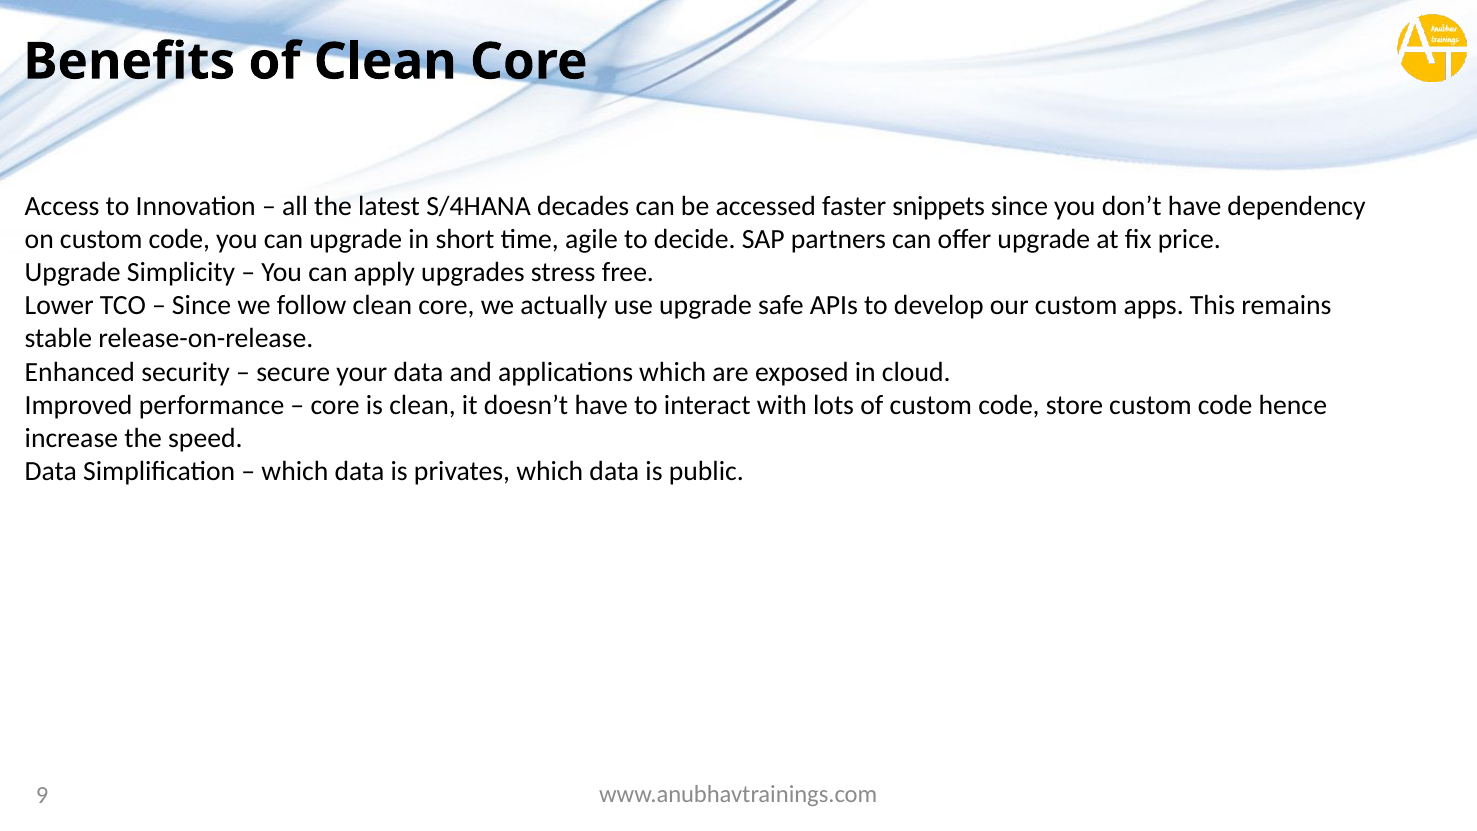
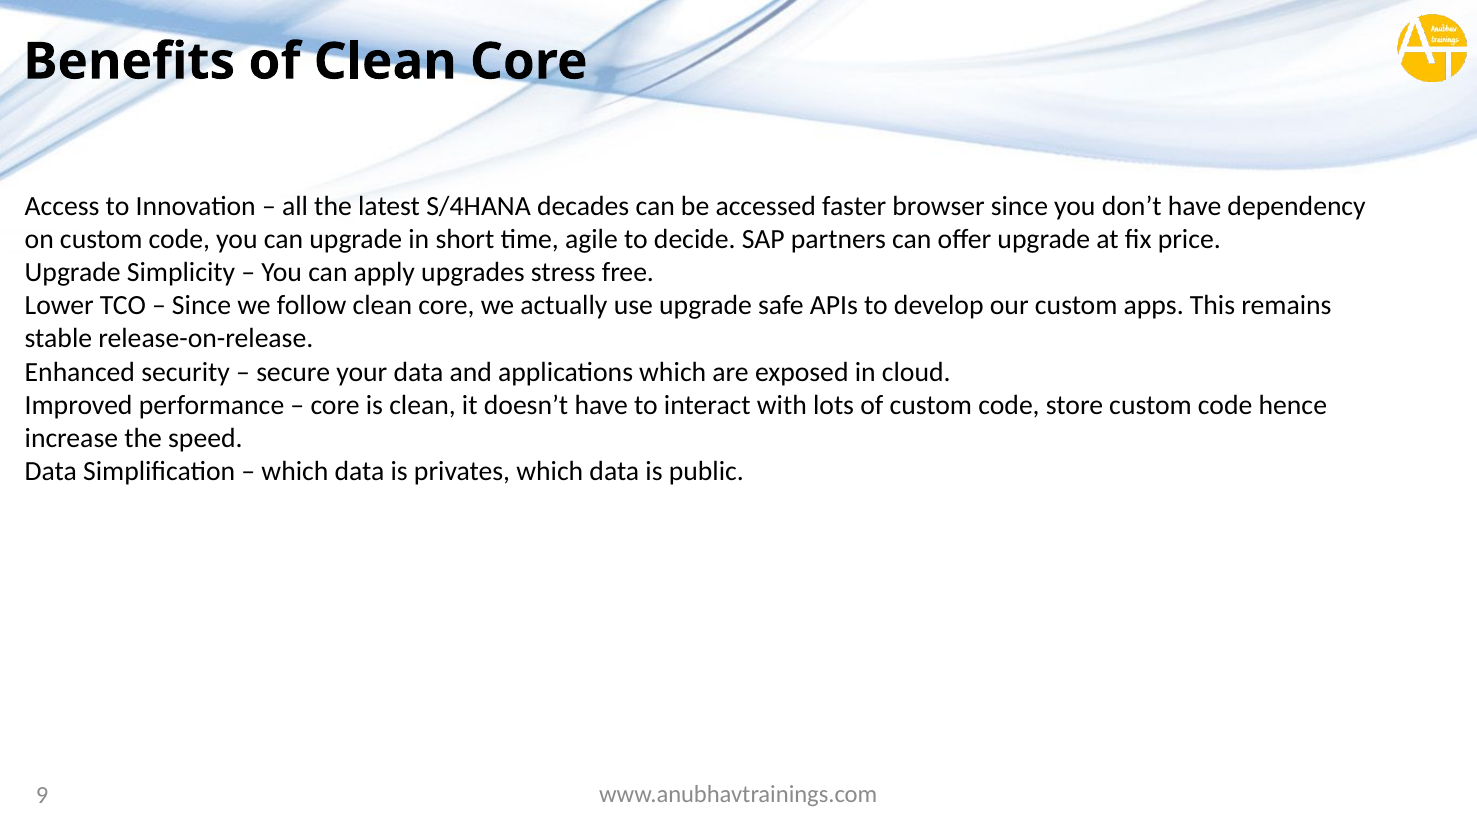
snippets: snippets -> browser
